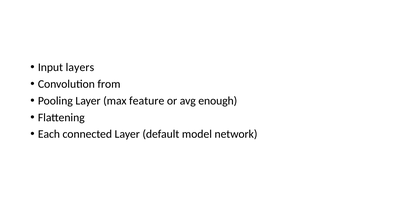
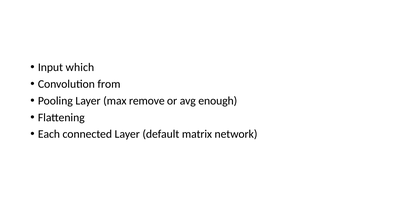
layers: layers -> which
feature: feature -> remove
model: model -> matrix
